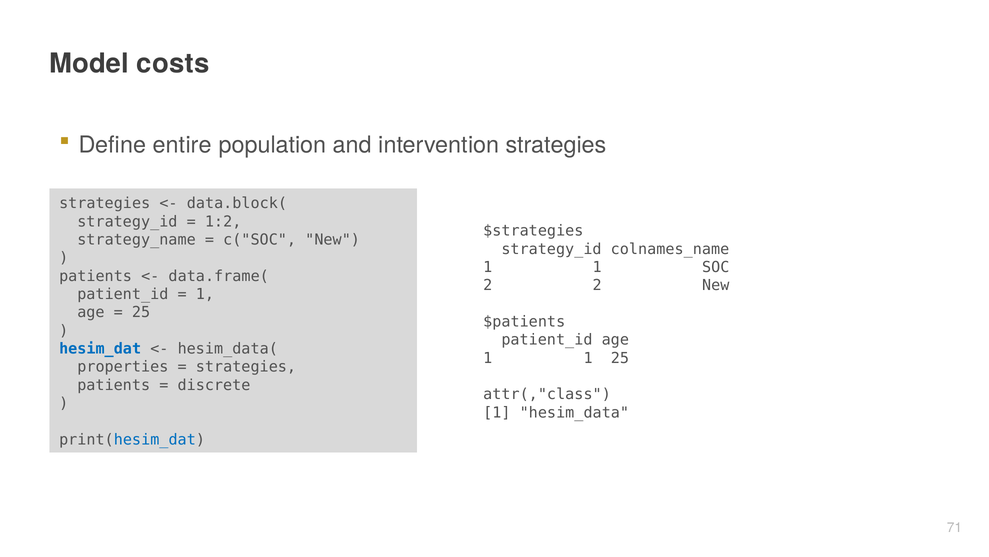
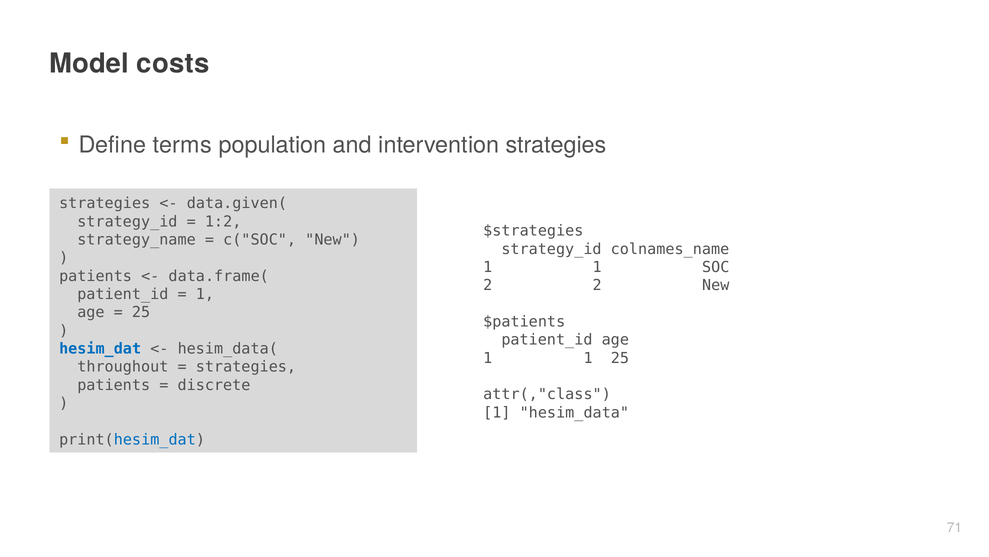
entire: entire -> terms
data.block(: data.block( -> data.given(
properties: properties -> throughout
